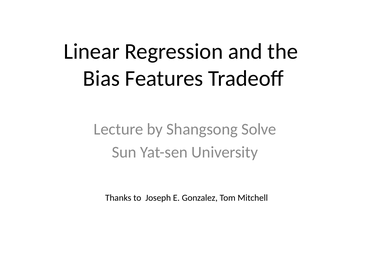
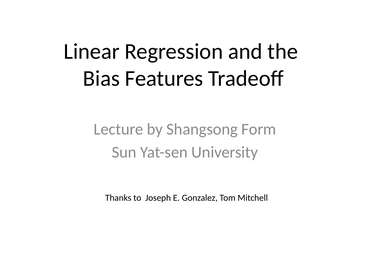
Solve: Solve -> Form
